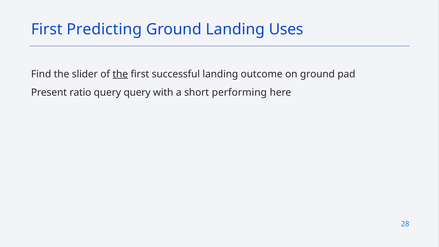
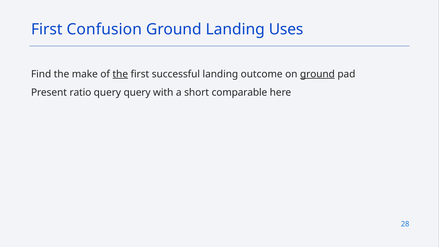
Predicting: Predicting -> Confusion
slider: slider -> make
ground at (317, 74) underline: none -> present
performing: performing -> comparable
